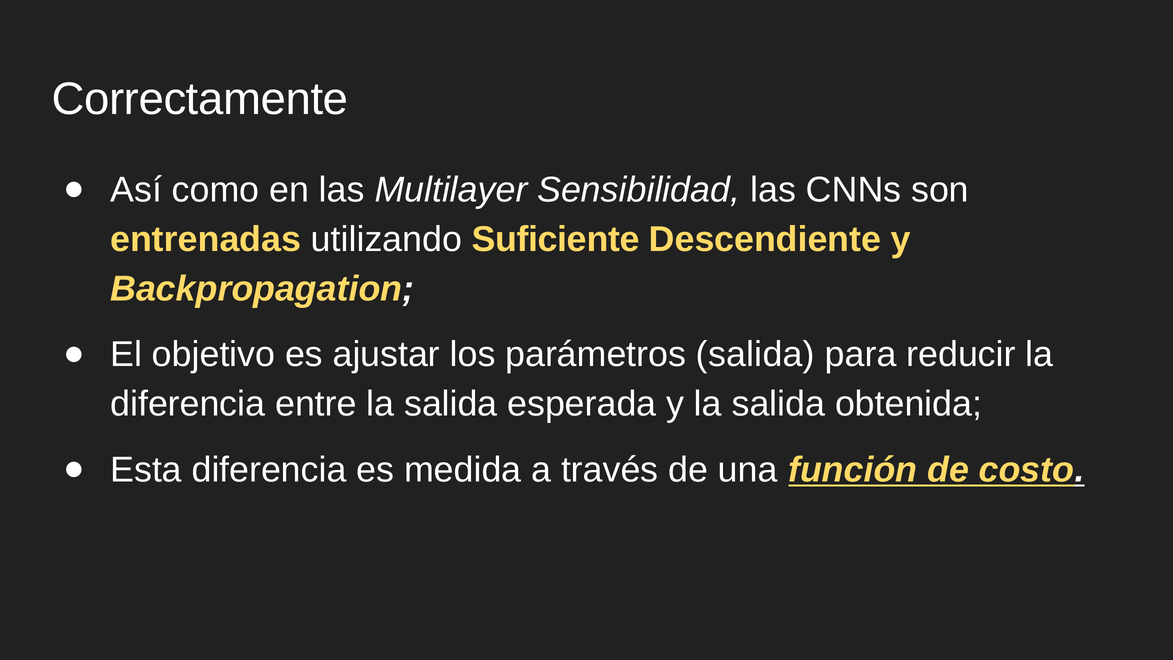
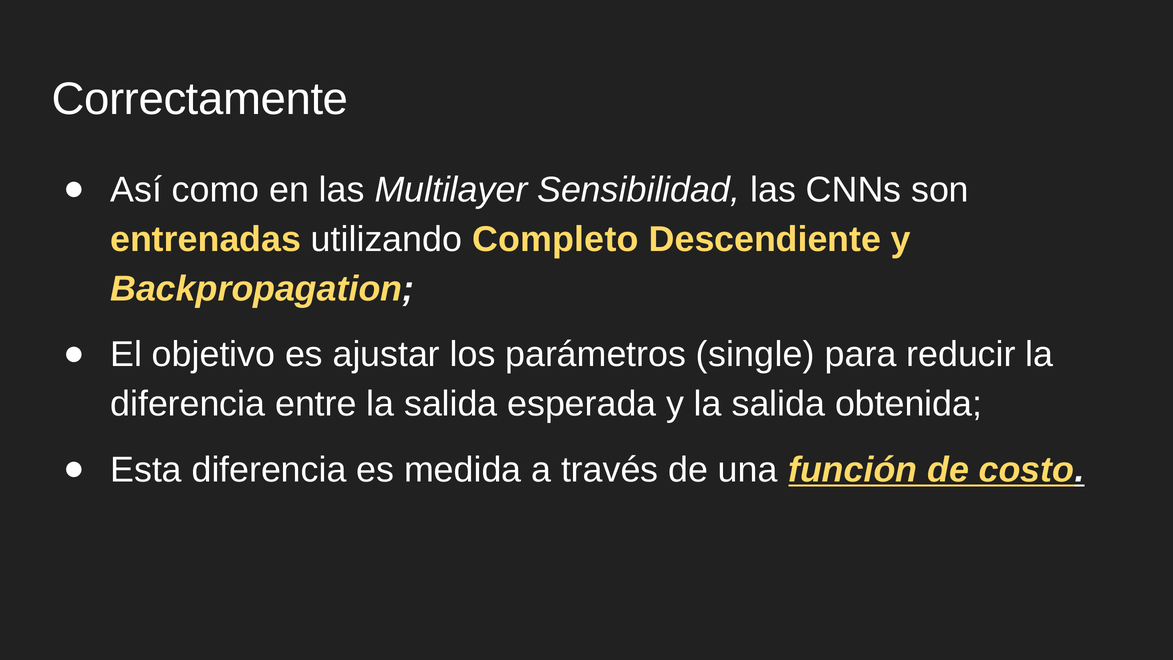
Suficiente: Suficiente -> Completo
parámetros salida: salida -> single
